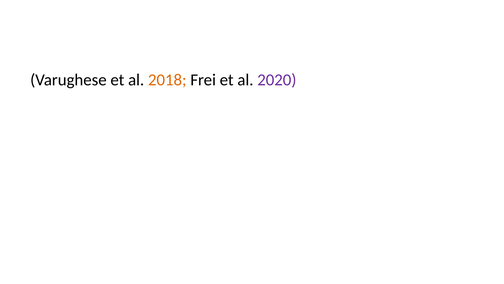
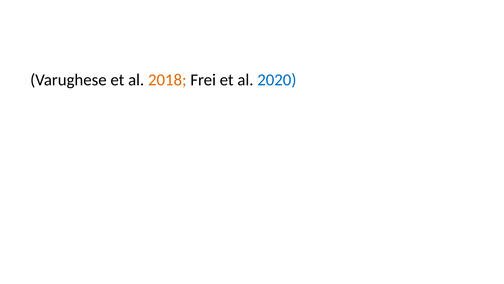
2020 colour: purple -> blue
